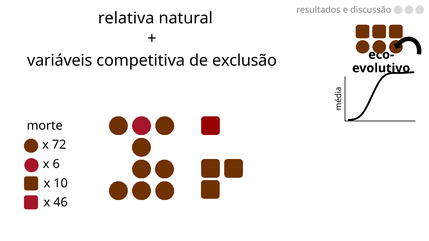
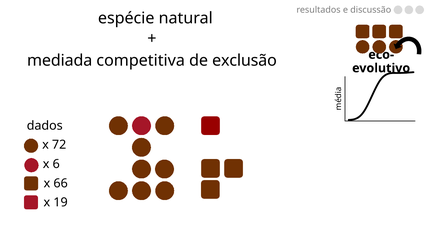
relativa: relativa -> espécie
variáveis: variáveis -> mediada
morte: morte -> dados
10: 10 -> 66
46: 46 -> 19
